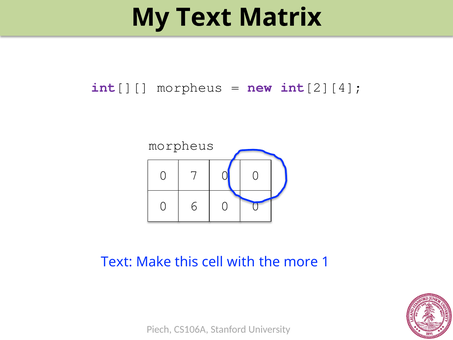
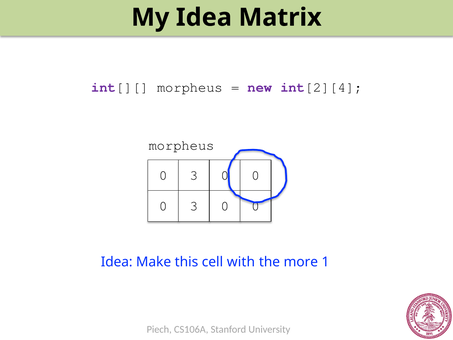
My Text: Text -> Idea
7 at (194, 175): 7 -> 3
6 at (194, 206): 6 -> 3
Text at (117, 262): Text -> Idea
